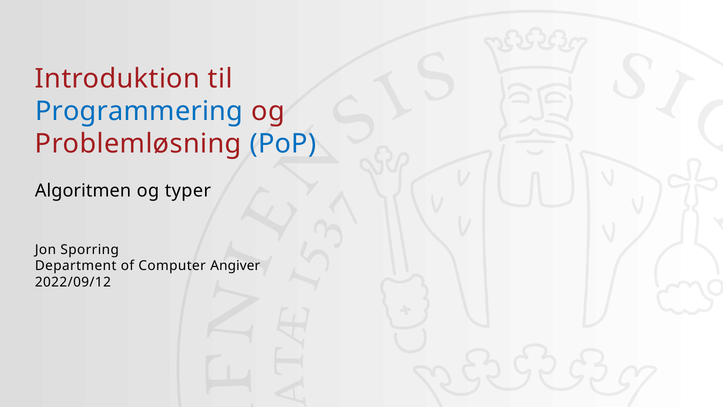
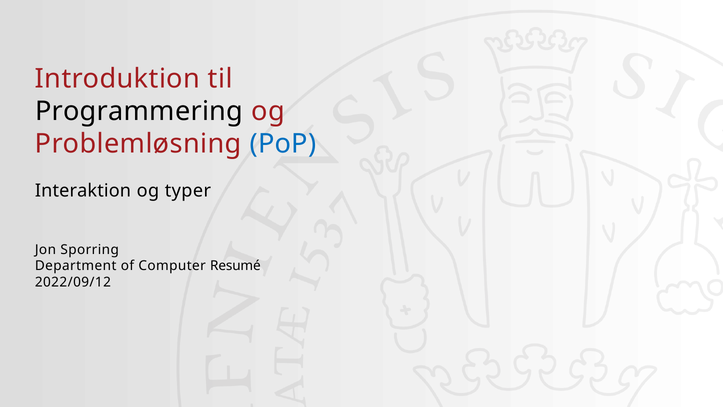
Programmering colour: blue -> black
Algoritmen: Algoritmen -> Interaktion
Angiver: Angiver -> Resumé
